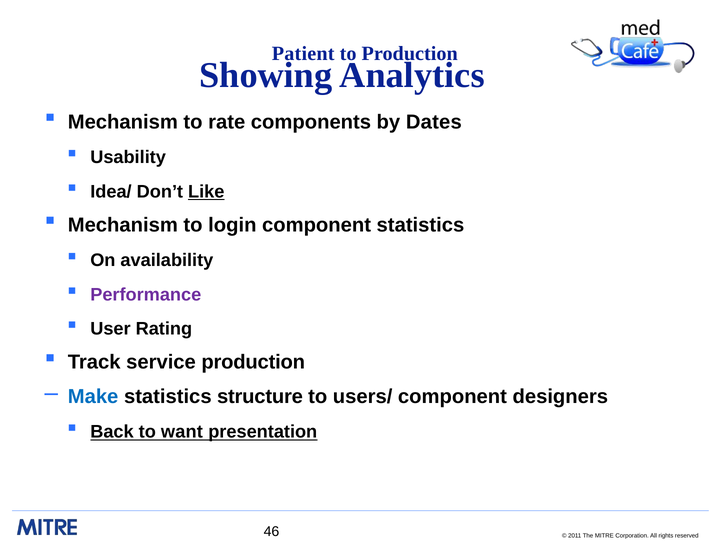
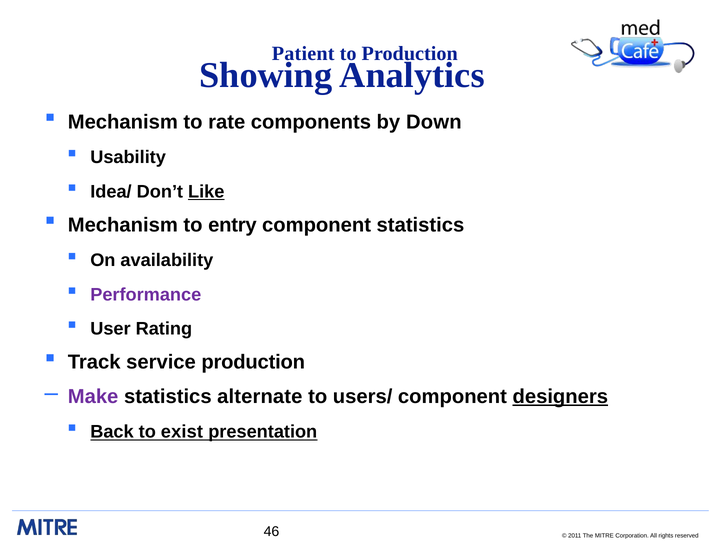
Dates: Dates -> Down
login: login -> entry
Make colour: blue -> purple
structure: structure -> alternate
designers underline: none -> present
want: want -> exist
